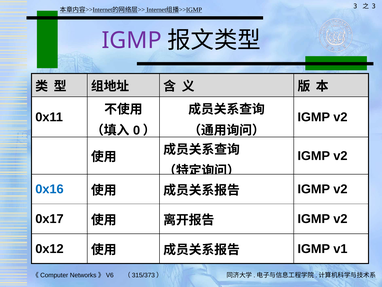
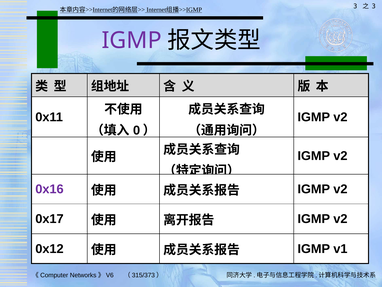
0x16 colour: blue -> purple
